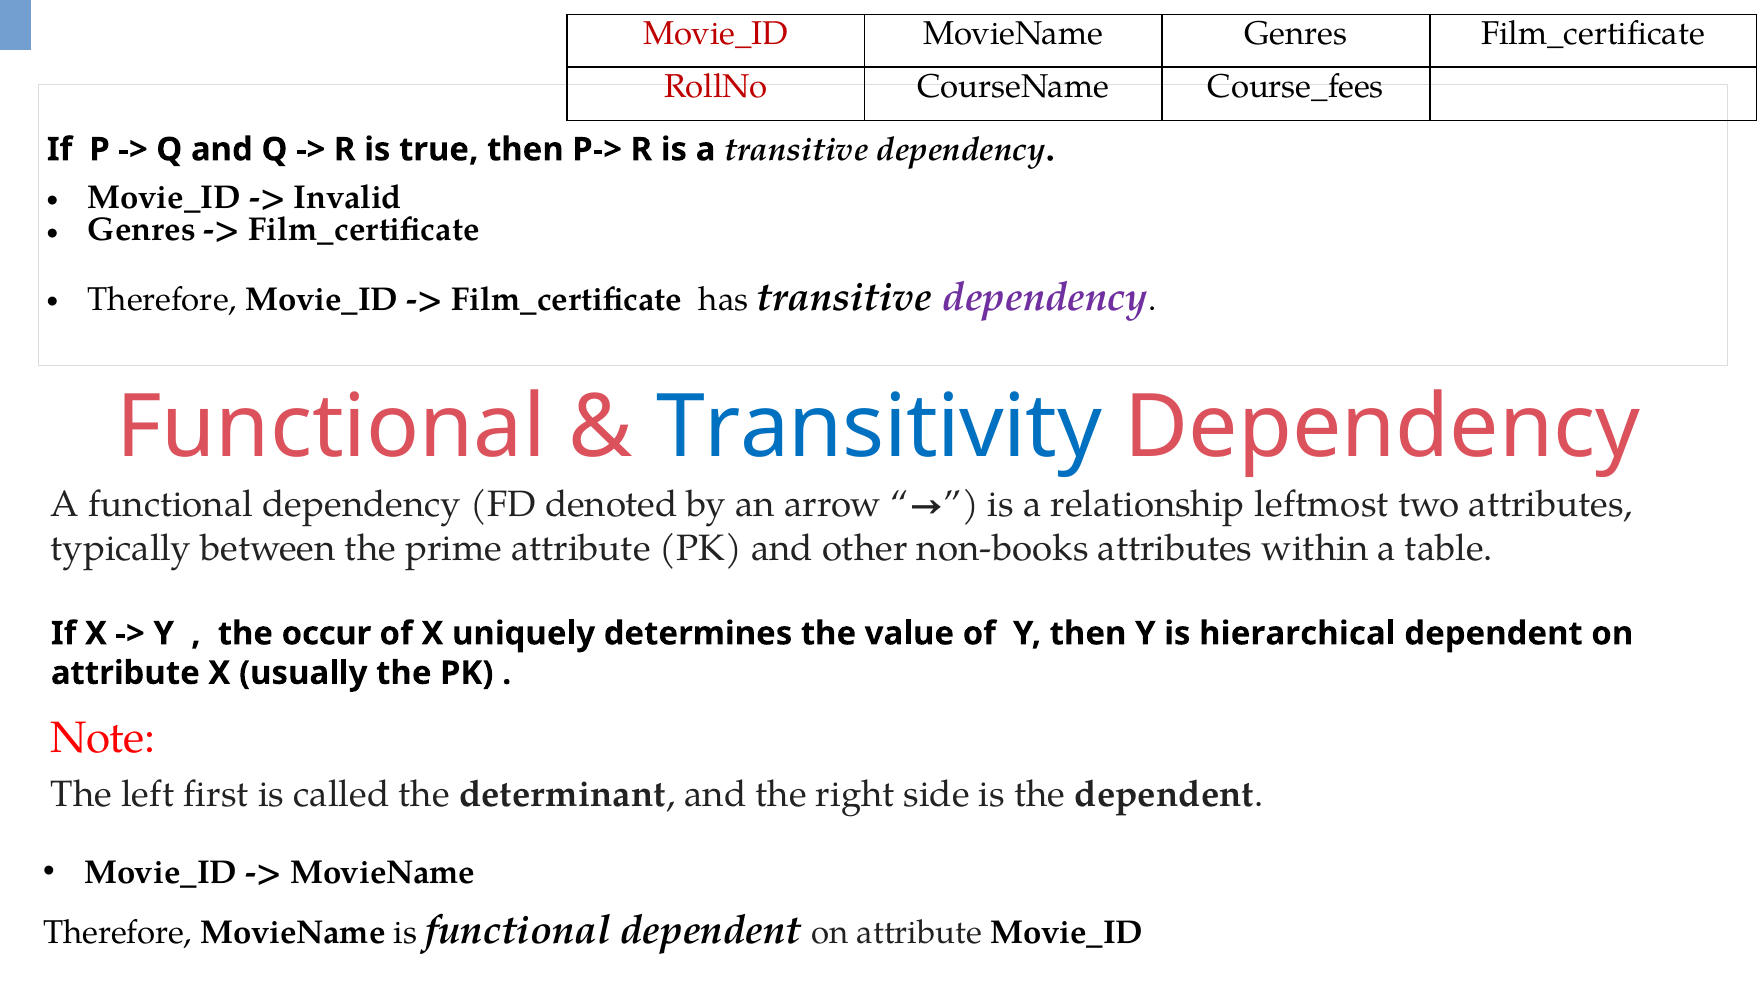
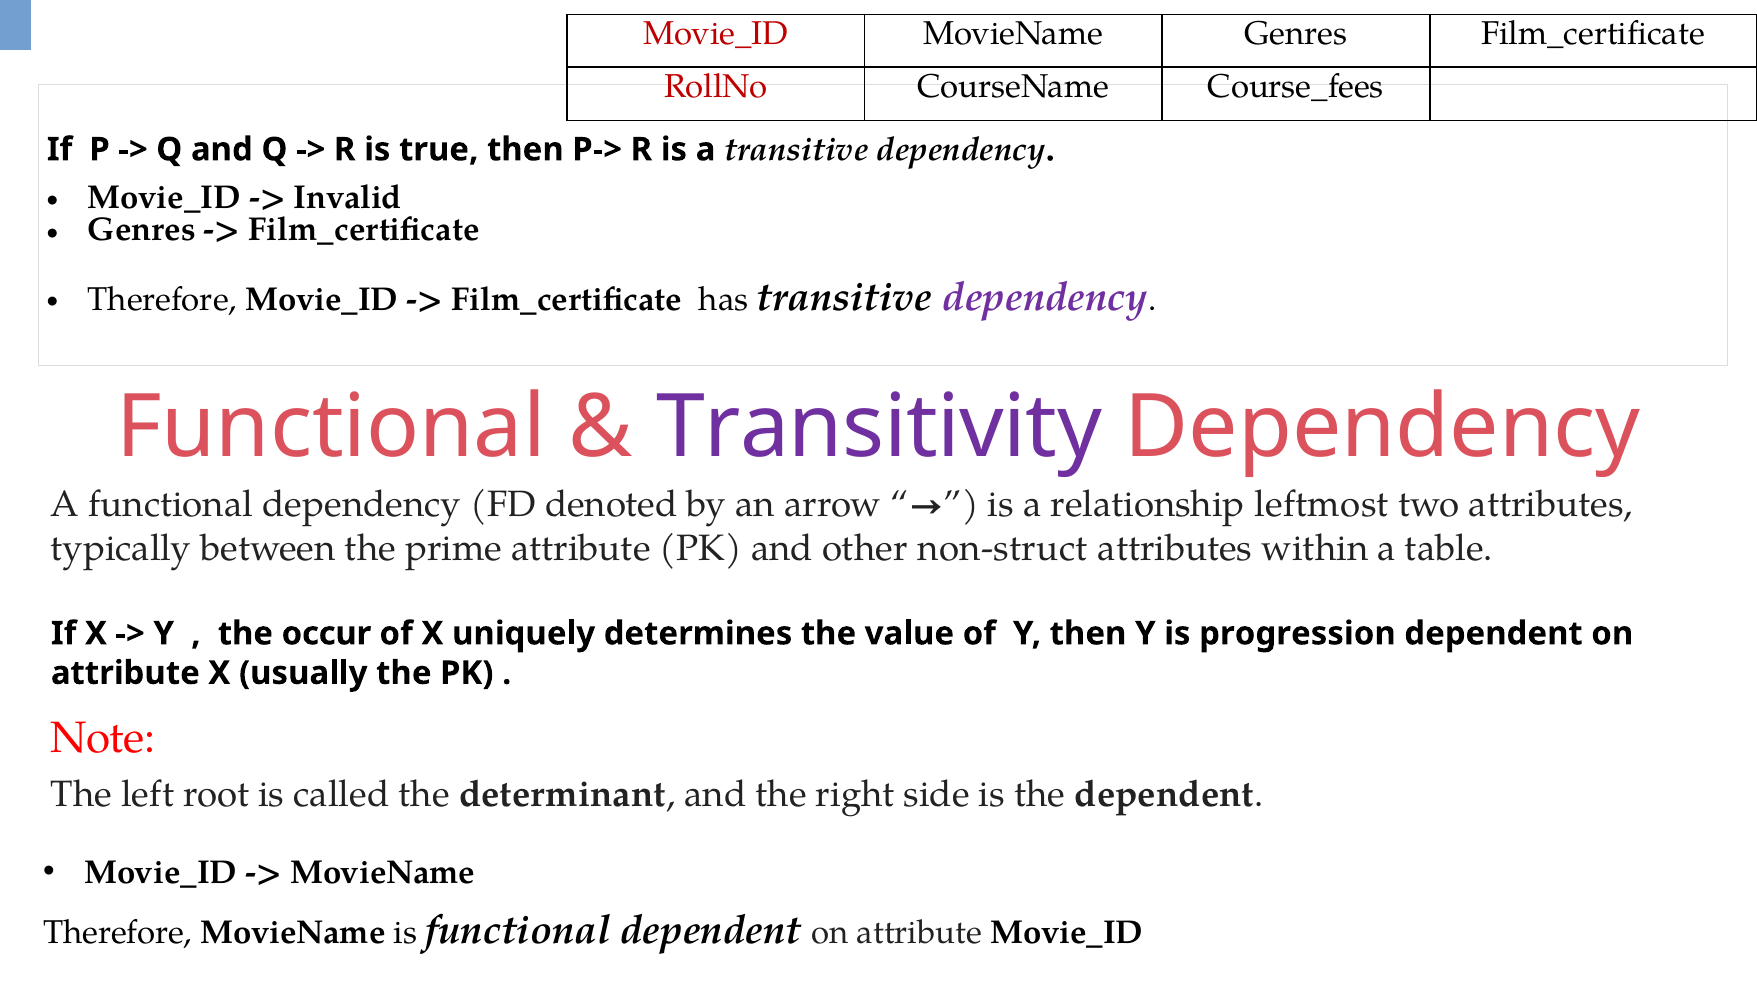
Transitivity colour: blue -> purple
non-books: non-books -> non-struct
hierarchical: hierarchical -> progression
first: first -> root
